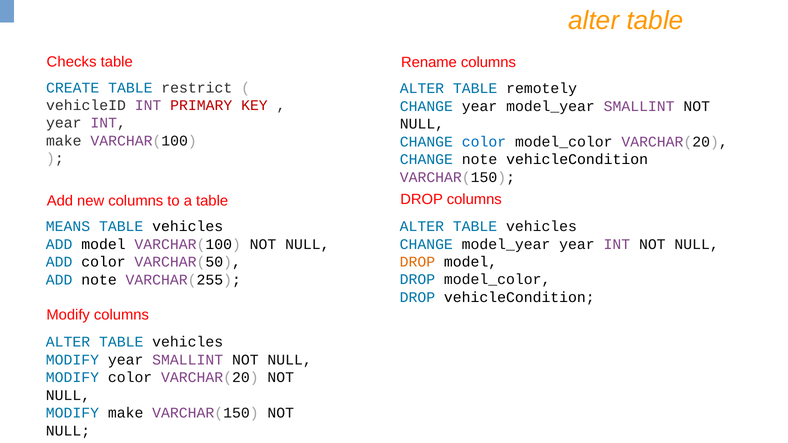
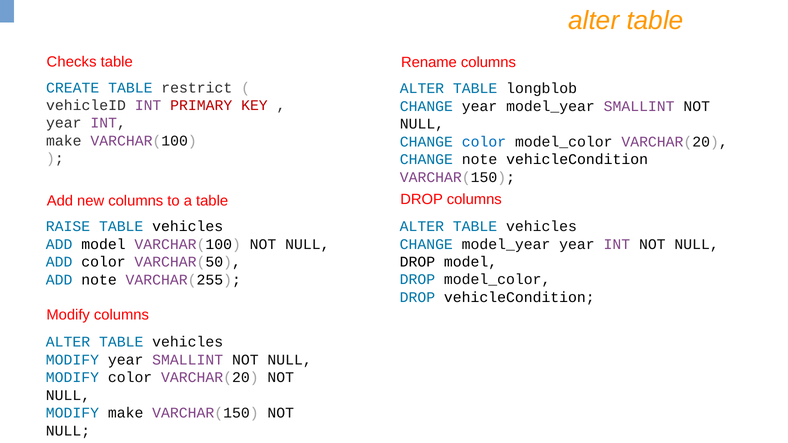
remotely: remotely -> longblob
MEANS: MEANS -> RAISE
DROP at (417, 262) colour: orange -> black
